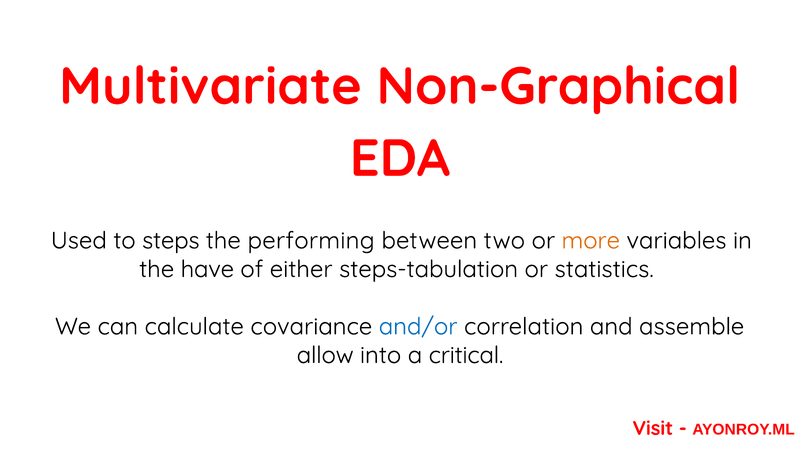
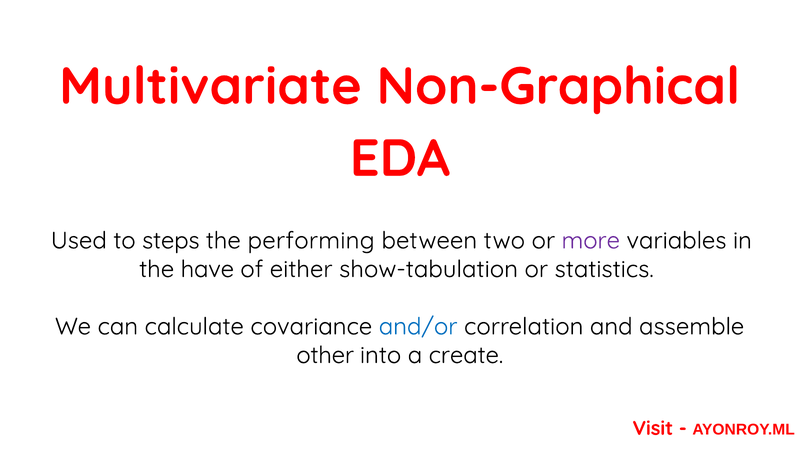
more colour: orange -> purple
steps-tabulation: steps-tabulation -> show-tabulation
allow: allow -> other
critical: critical -> create
